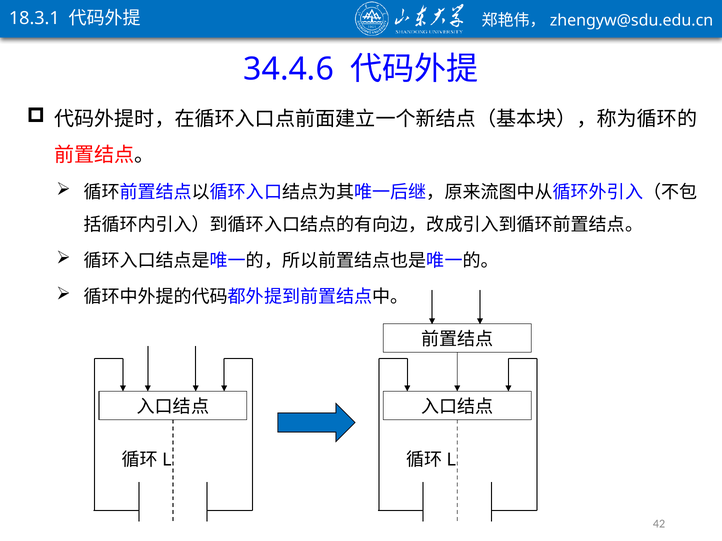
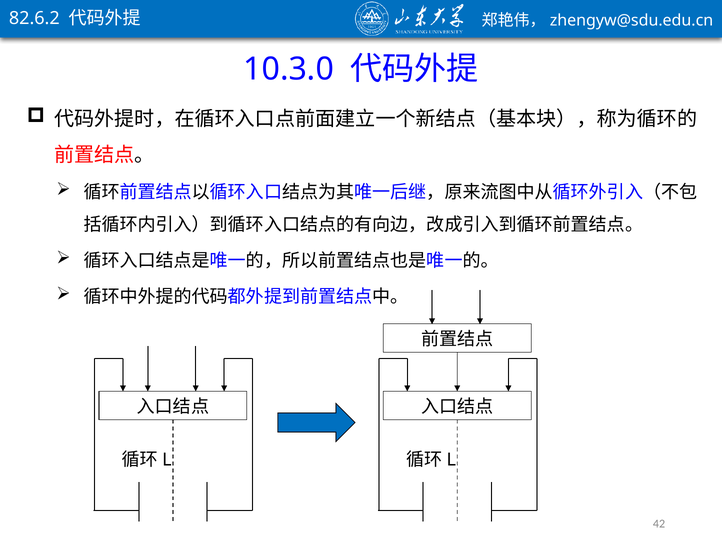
18.3.1: 18.3.1 -> 82.6.2
34.4.6: 34.4.6 -> 10.3.0
